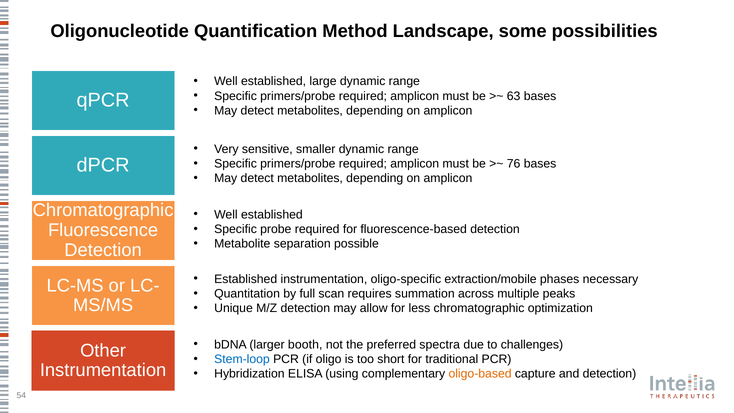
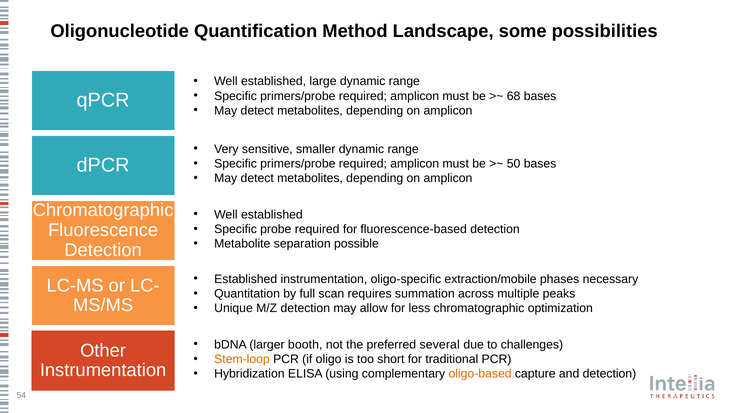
63: 63 -> 68
76: 76 -> 50
spectra: spectra -> several
Stem-loop colour: blue -> orange
